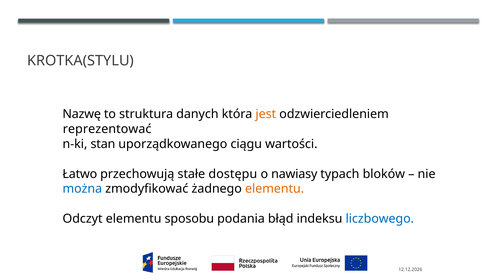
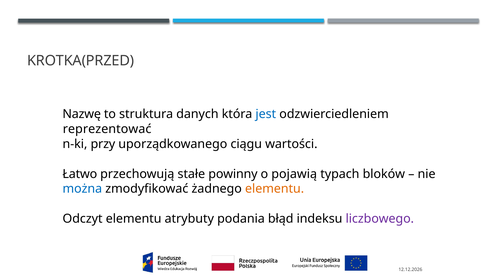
KROTKA(STYLU: KROTKA(STYLU -> KROTKA(PRZED
jest colour: orange -> blue
stan: stan -> przy
dostępu: dostępu -> powinny
nawiasy: nawiasy -> pojawią
sposobu: sposobu -> atrybuty
liczbowego colour: blue -> purple
